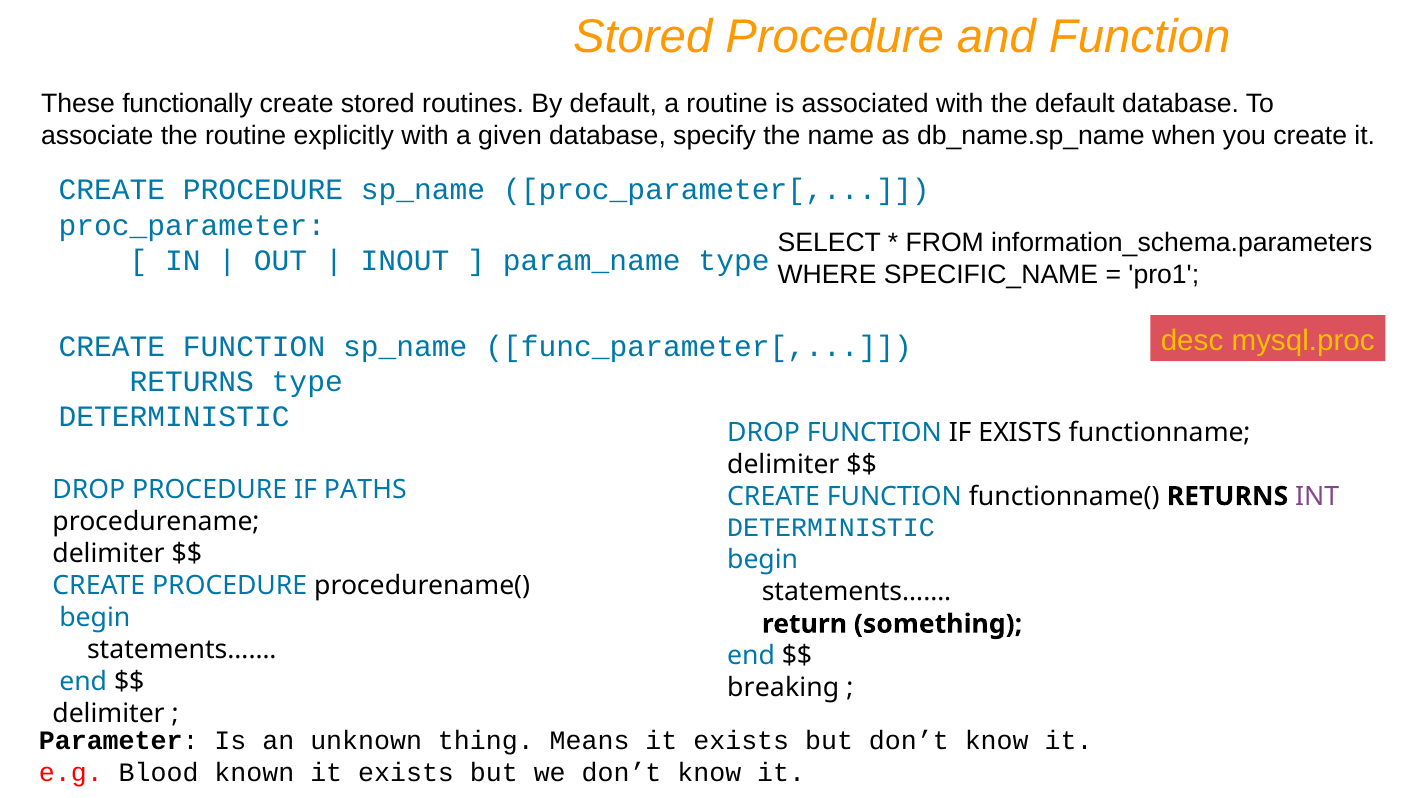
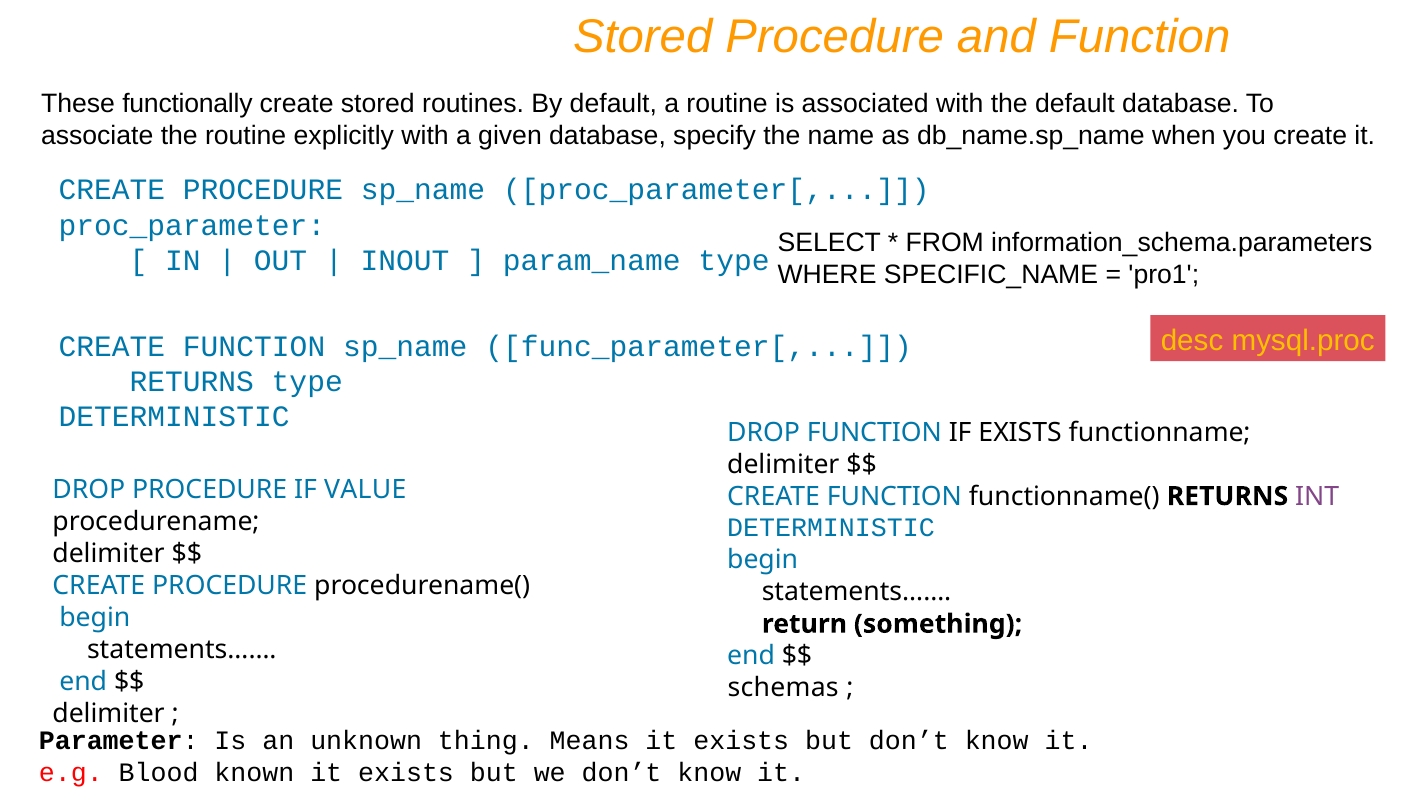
PATHS: PATHS -> VALUE
breaking: breaking -> schemas
